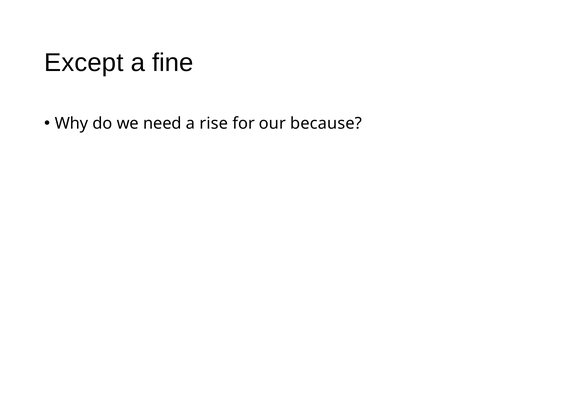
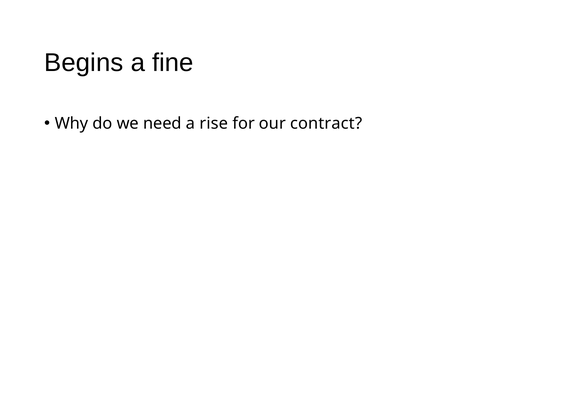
Except: Except -> Begins
because: because -> contract
